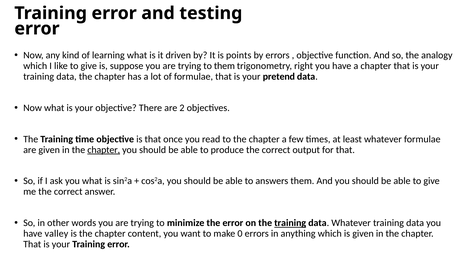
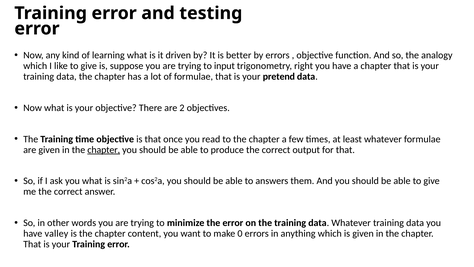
points: points -> better
to them: them -> input
training at (290, 223) underline: present -> none
